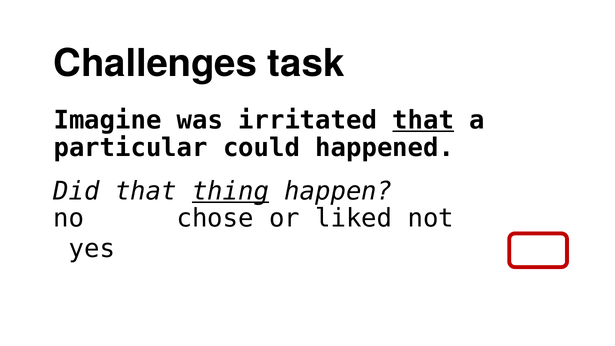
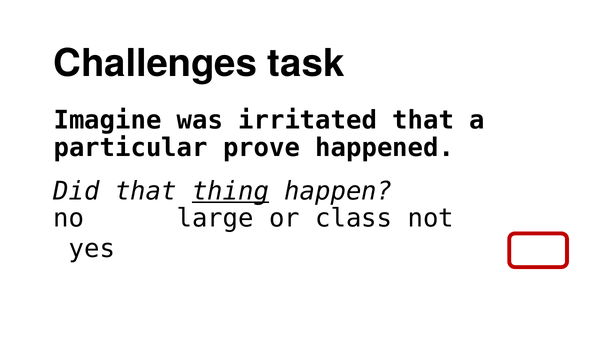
that at (423, 120) underline: present -> none
could: could -> prove
chose: chose -> large
liked: liked -> class
